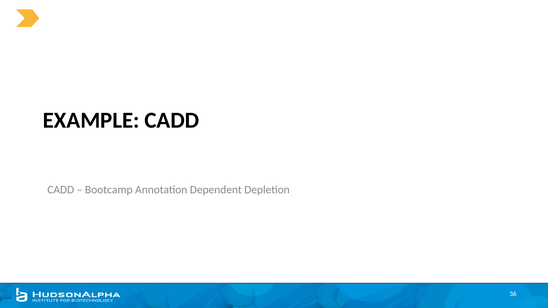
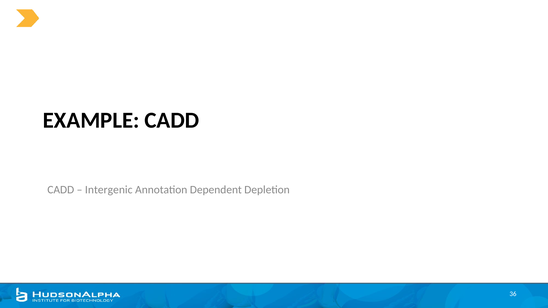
Bootcamp: Bootcamp -> Intergenic
